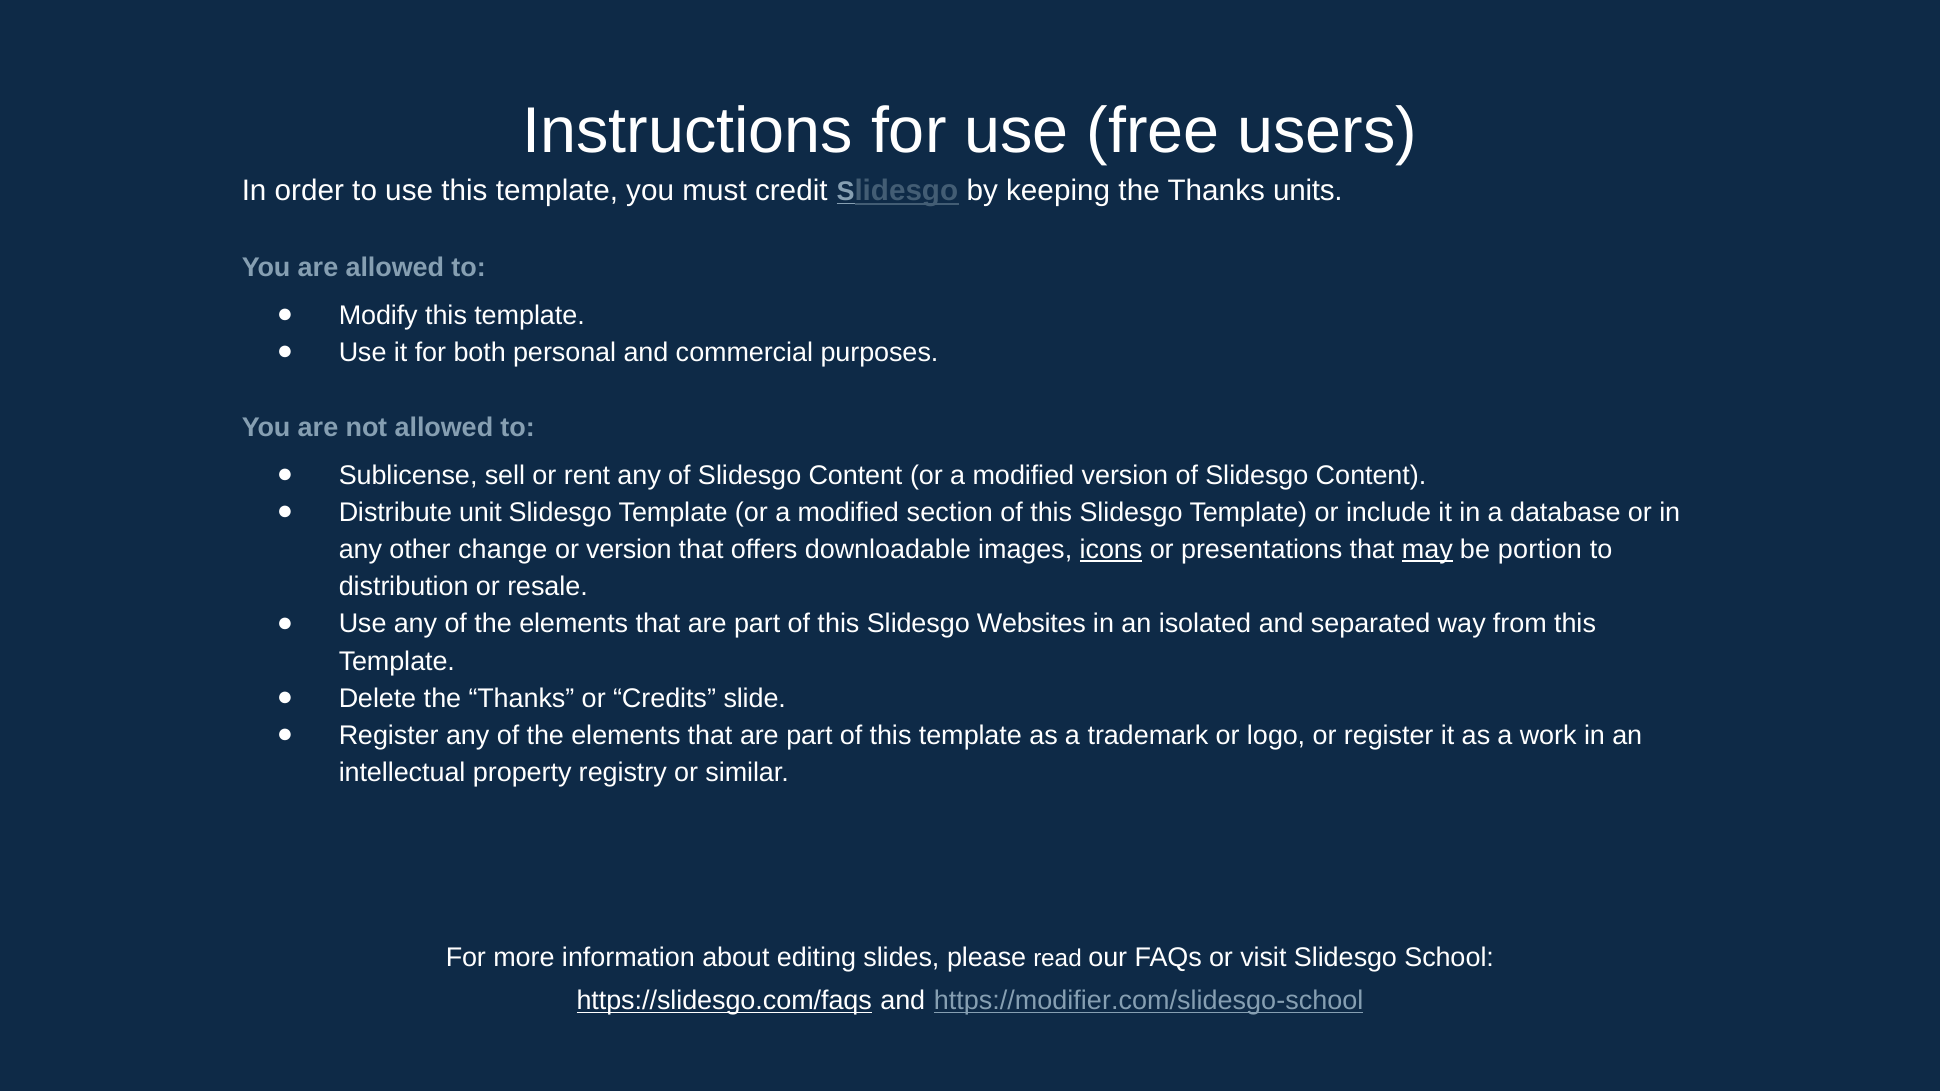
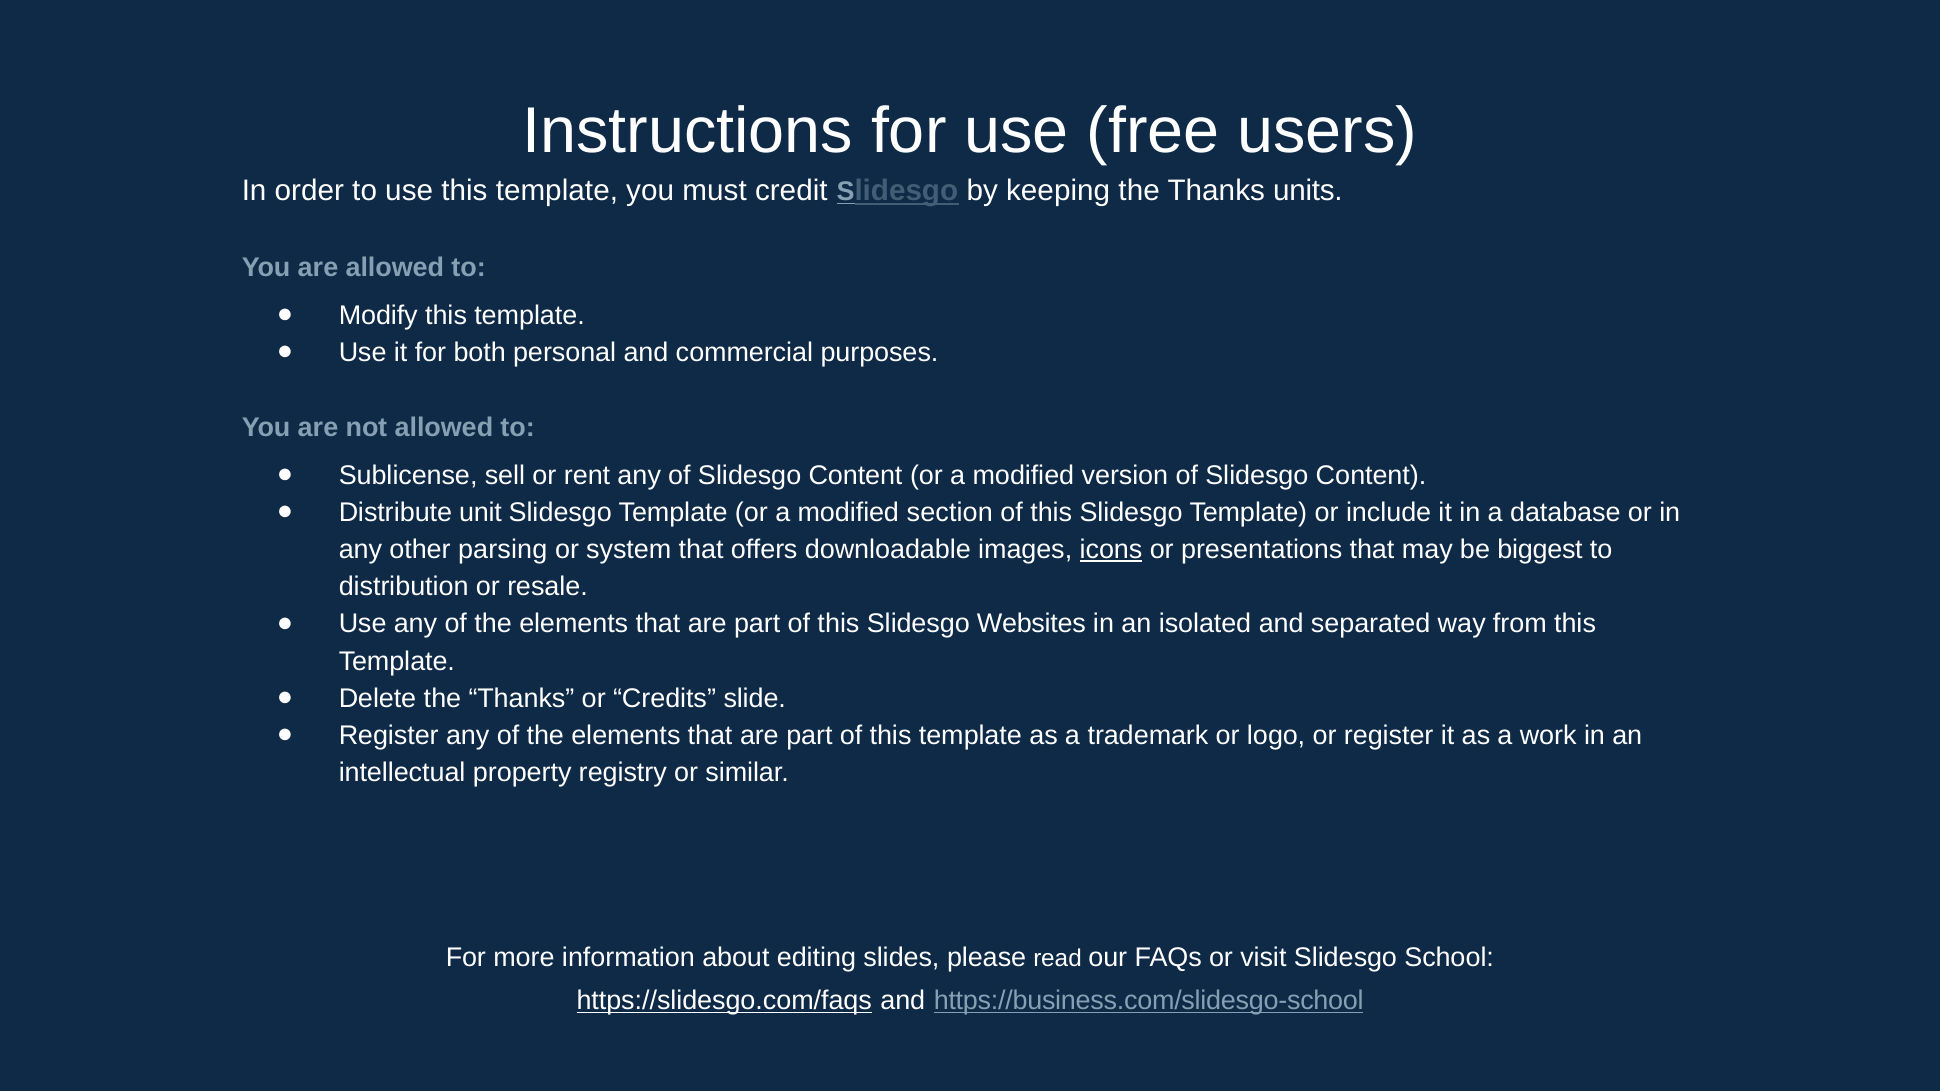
change: change -> parsing
or version: version -> system
may underline: present -> none
portion: portion -> biggest
https://modifier.com/slidesgo-school: https://modifier.com/slidesgo-school -> https://business.com/slidesgo-school
